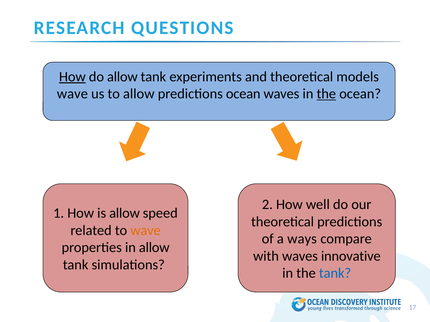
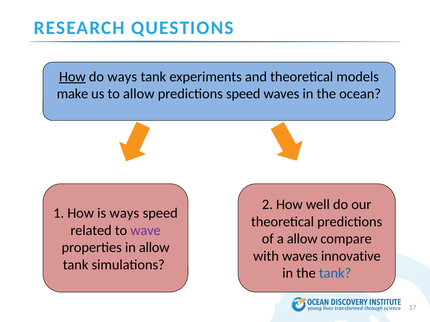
do allow: allow -> ways
wave at (72, 94): wave -> make
predictions ocean: ocean -> speed
the at (326, 94) underline: present -> none
is allow: allow -> ways
wave at (146, 231) colour: orange -> purple
a ways: ways -> allow
